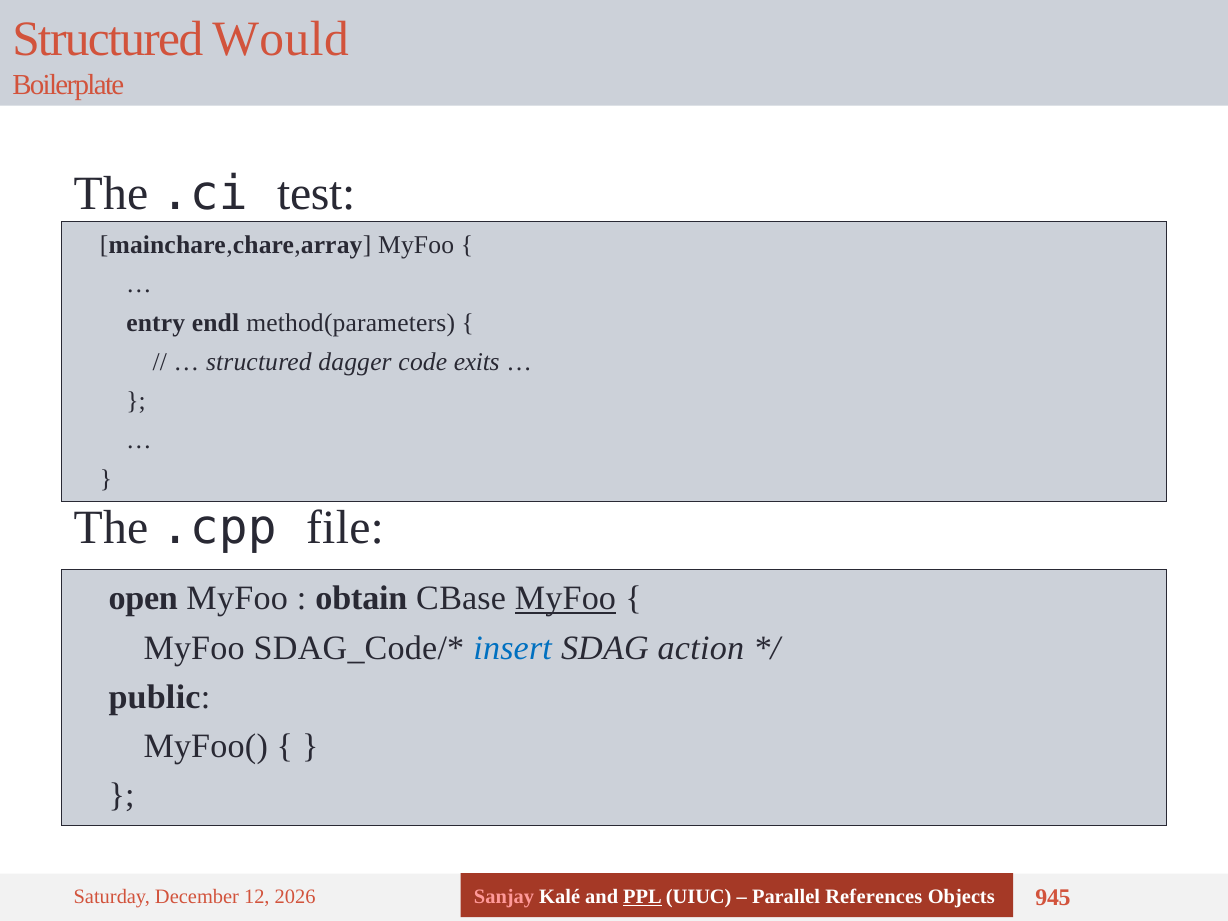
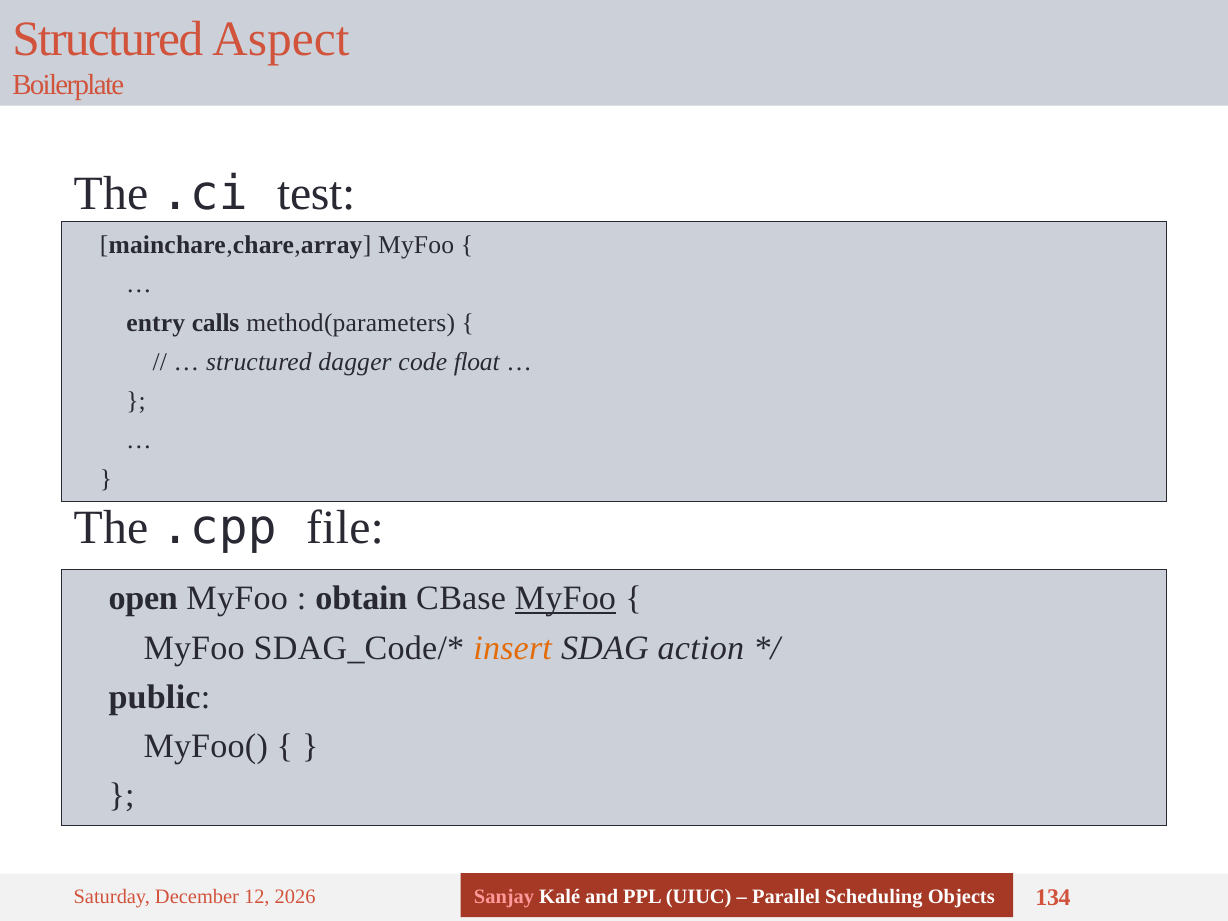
Would: Would -> Aspect
endl: endl -> calls
exits: exits -> float
insert colour: blue -> orange
PPL underline: present -> none
References: References -> Scheduling
945: 945 -> 134
